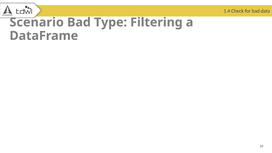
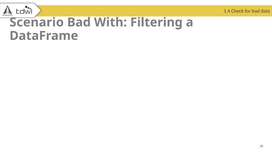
Type: Type -> With
